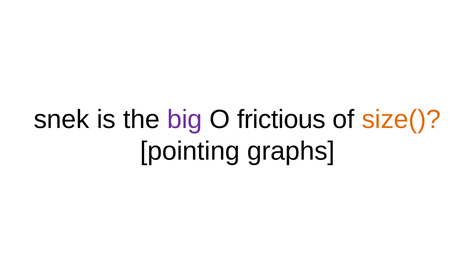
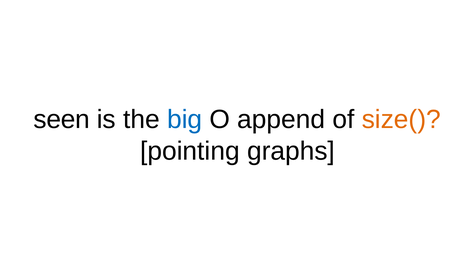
snek: snek -> seen
big colour: purple -> blue
frictious: frictious -> append
